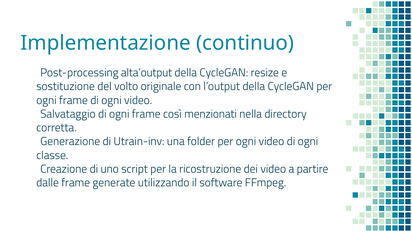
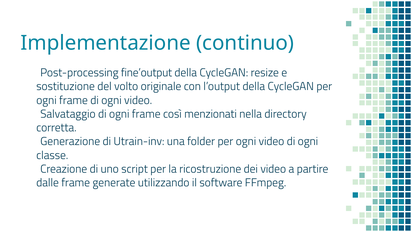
alta’output: alta’output -> fine’output
